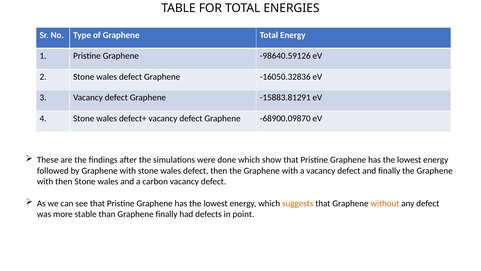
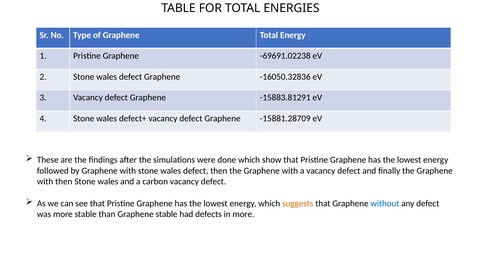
-98640.59126: -98640.59126 -> -69691.02238
-68900.09870: -68900.09870 -> -15881.28709
without colour: orange -> blue
Graphene finally: finally -> stable
in point: point -> more
